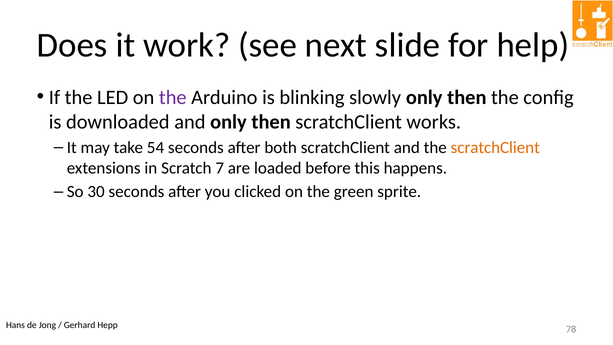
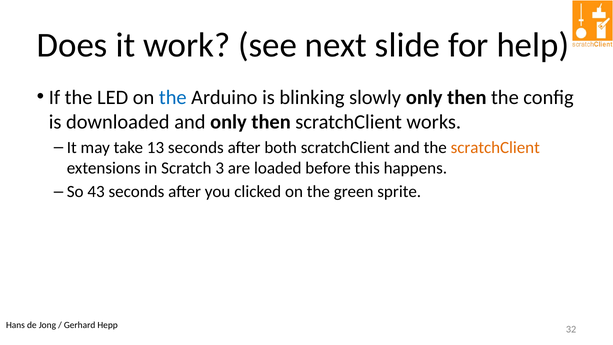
the at (173, 97) colour: purple -> blue
54: 54 -> 13
7: 7 -> 3
30: 30 -> 43
78: 78 -> 32
